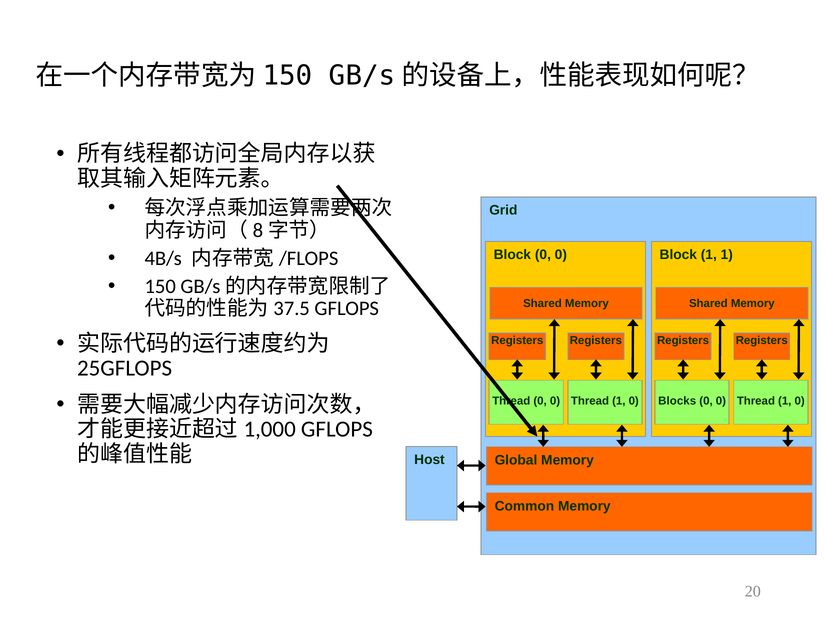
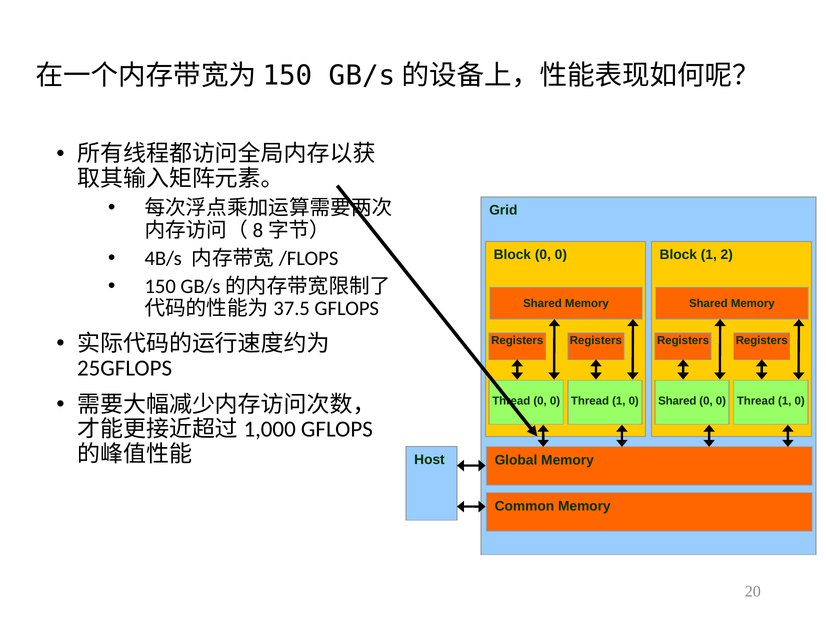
1 1: 1 -> 2
Blocks at (677, 402): Blocks -> Shared
